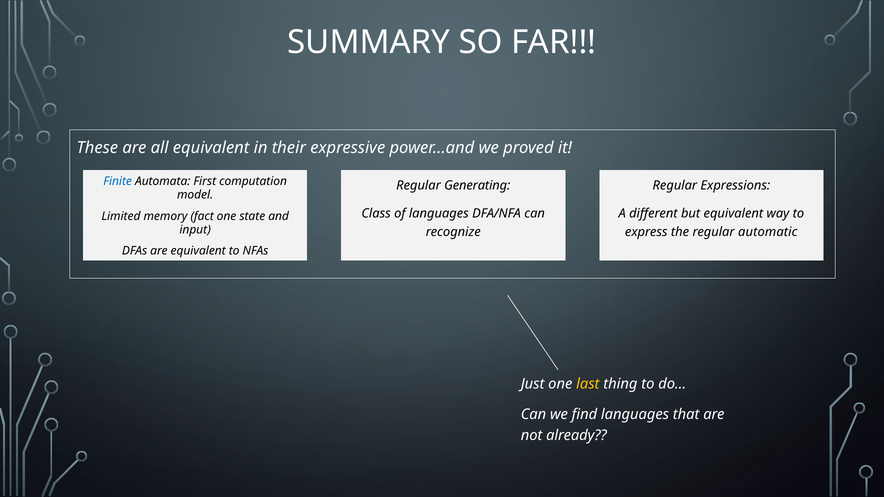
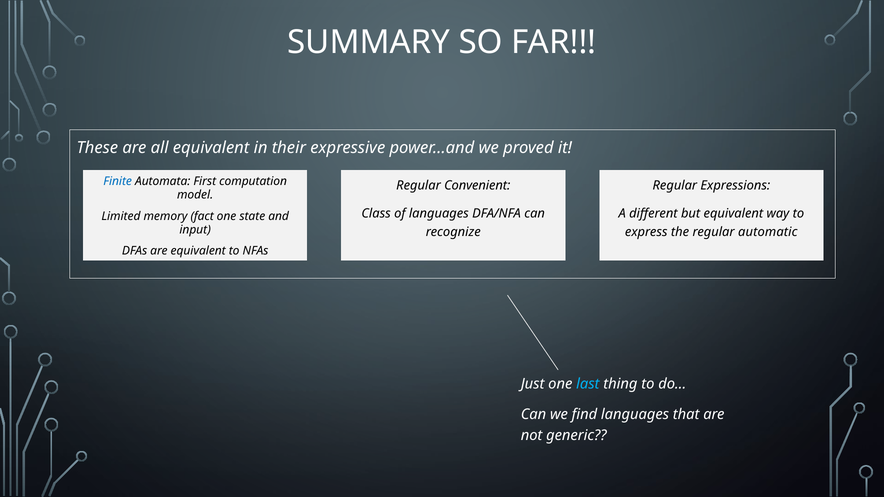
Generating: Generating -> Convenient
last colour: yellow -> light blue
already: already -> generic
